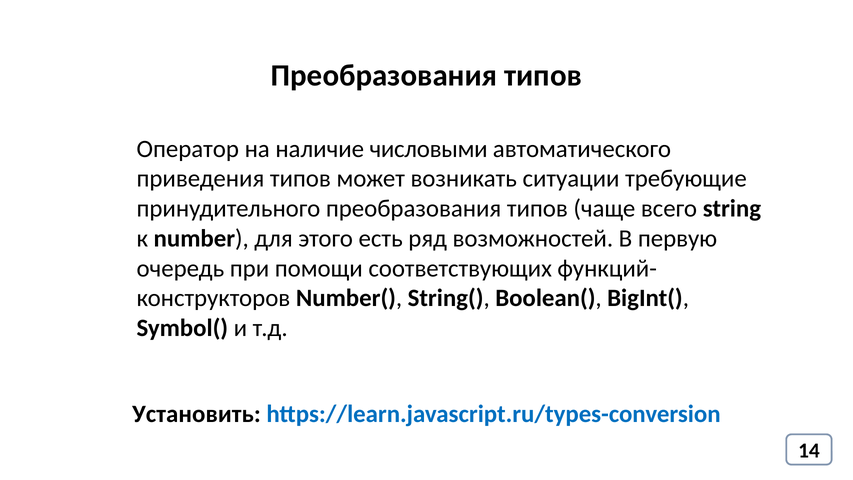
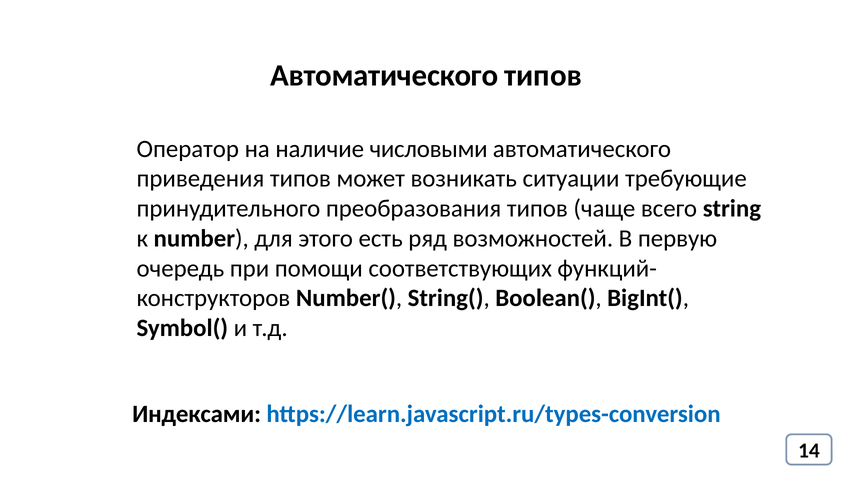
Преобразования at (384, 75): Преобразования -> Автоматического
Установить: Установить -> Индексами
